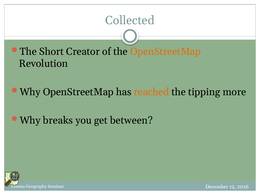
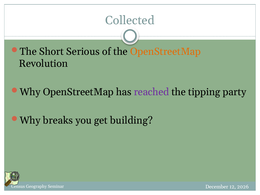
Creator: Creator -> Serious
reached colour: orange -> purple
more: more -> party
between: between -> building
